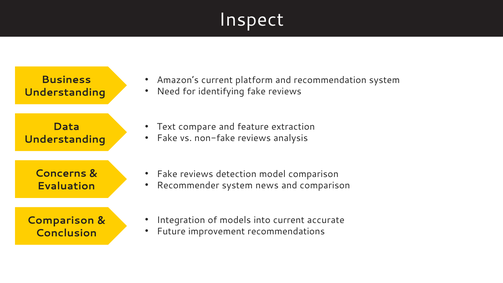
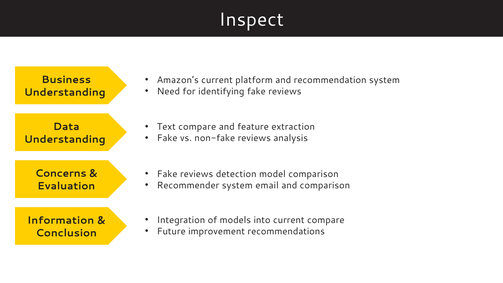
news: news -> email
current accurate: accurate -> compare
Comparison at (61, 220): Comparison -> Information
